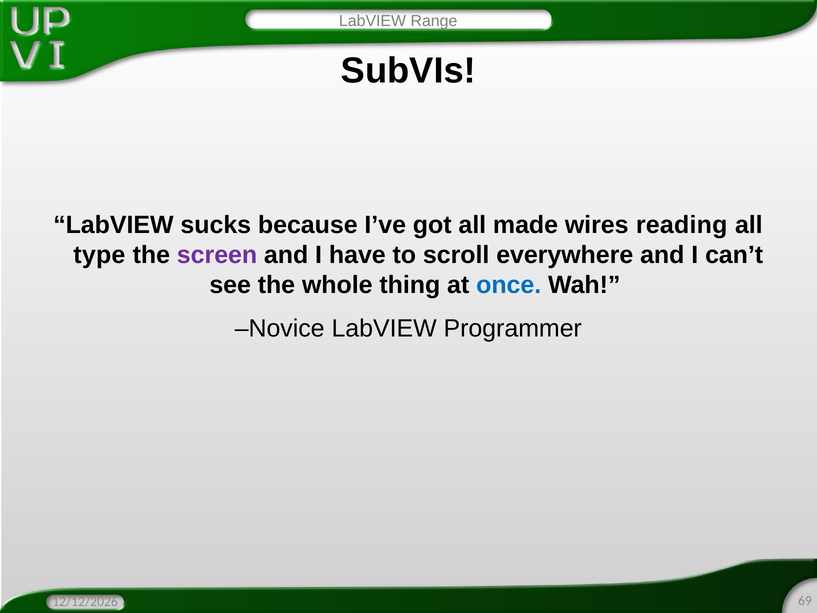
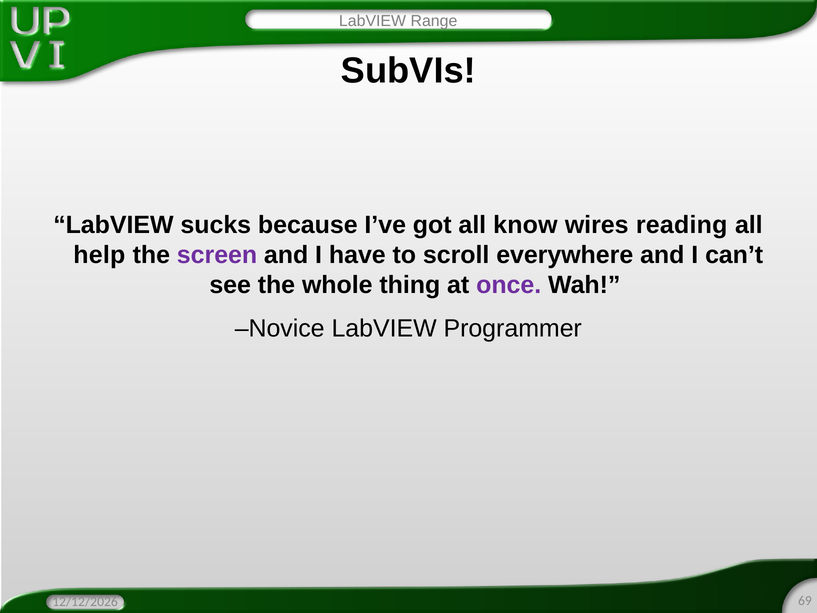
made: made -> know
type: type -> help
once colour: blue -> purple
